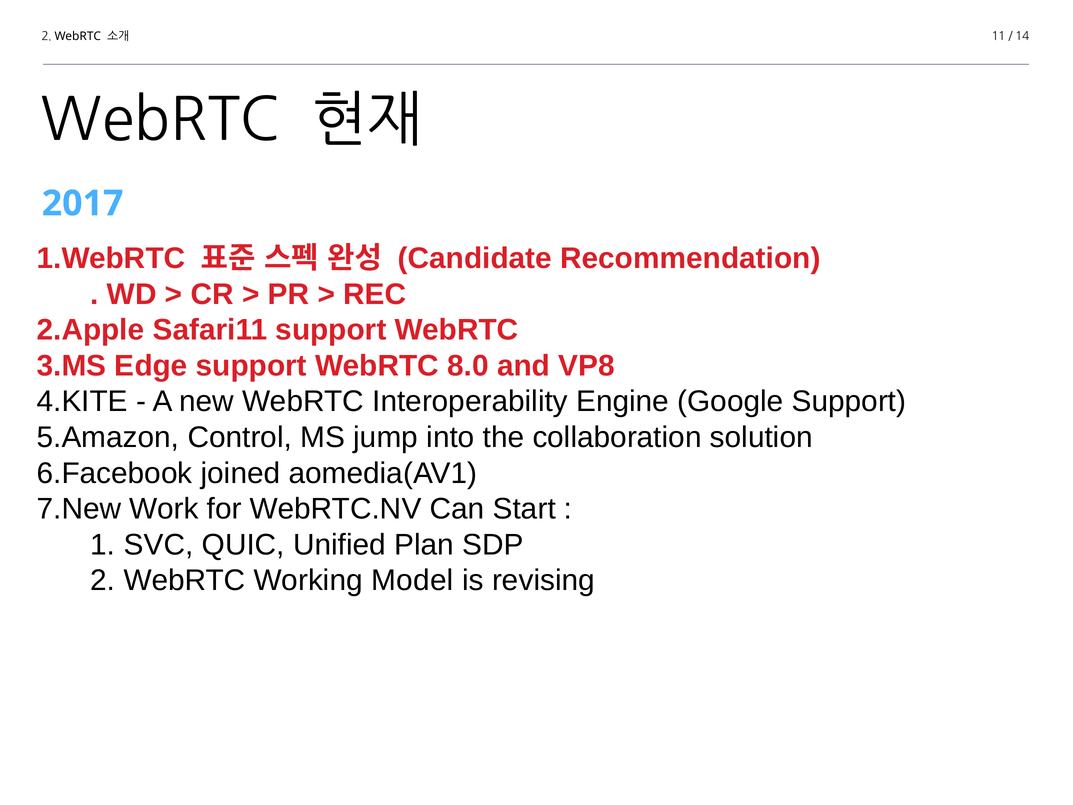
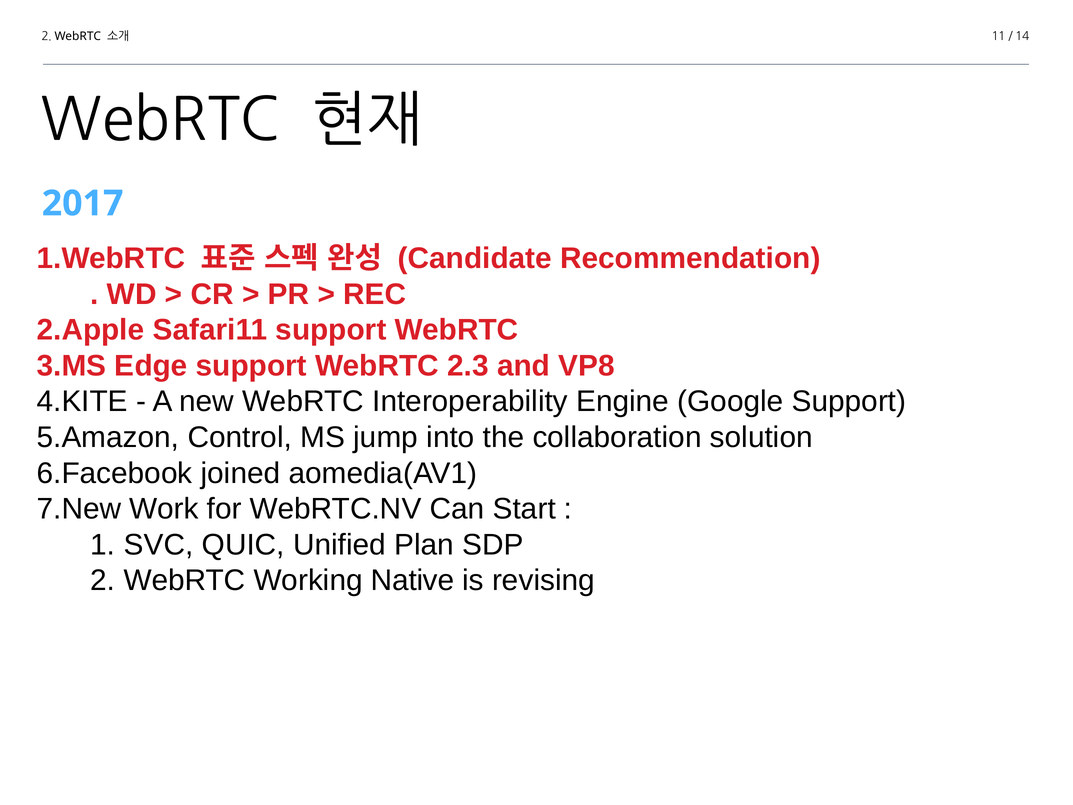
8.0: 8.0 -> 2.3
Model: Model -> Native
